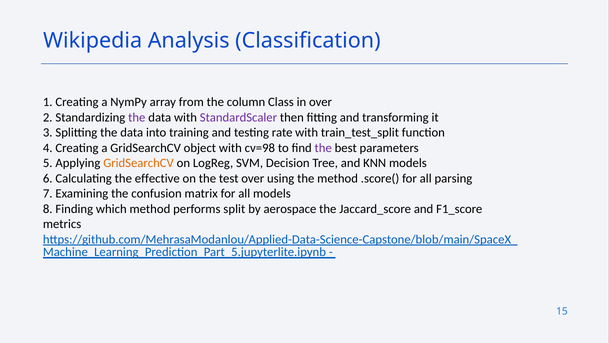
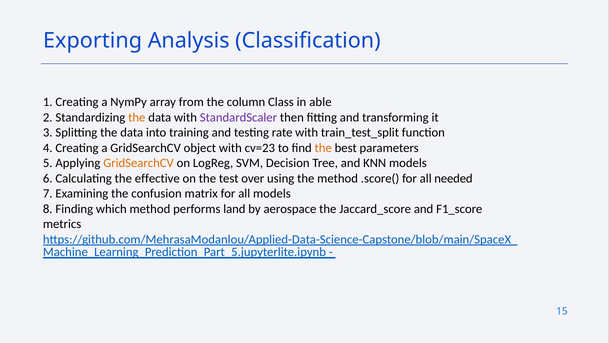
Wikipedia: Wikipedia -> Exporting
in over: over -> able
the at (137, 117) colour: purple -> orange
cv=98: cv=98 -> cv=23
the at (323, 148) colour: purple -> orange
parsing: parsing -> needed
split: split -> land
